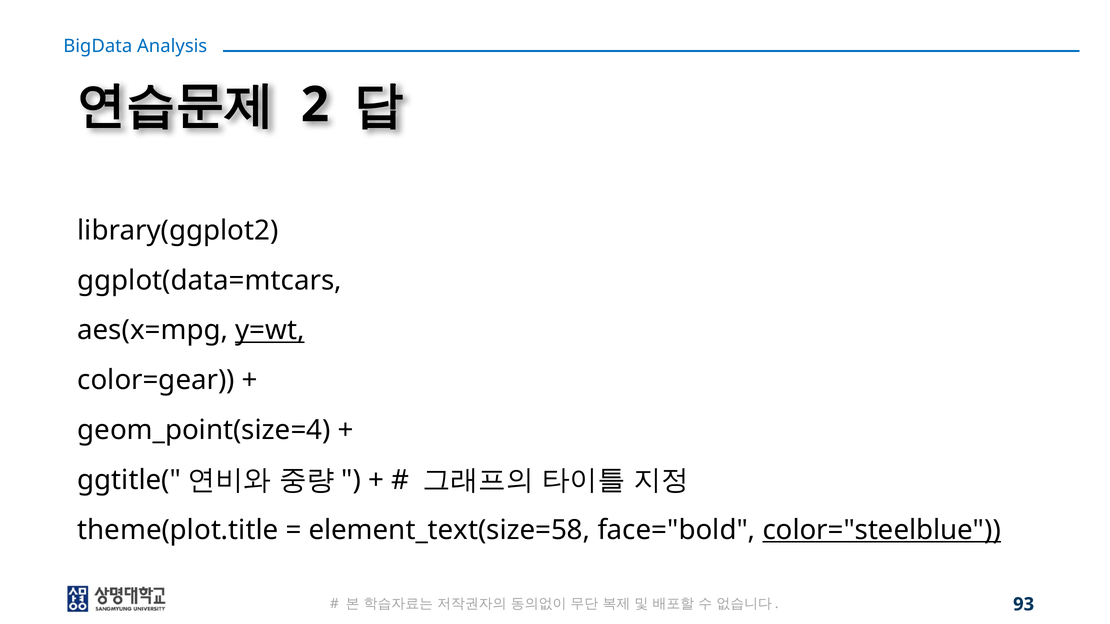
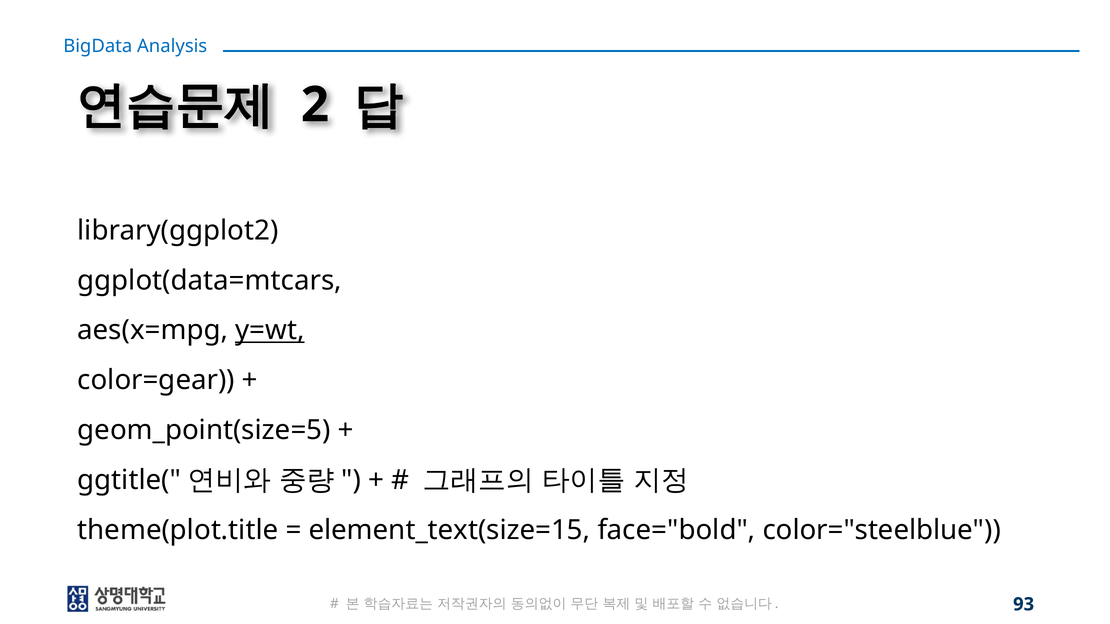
geom_point(size=4: geom_point(size=4 -> geom_point(size=5
element_text(size=58: element_text(size=58 -> element_text(size=15
color="steelblue underline: present -> none
